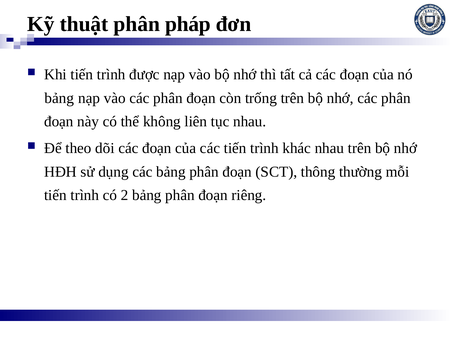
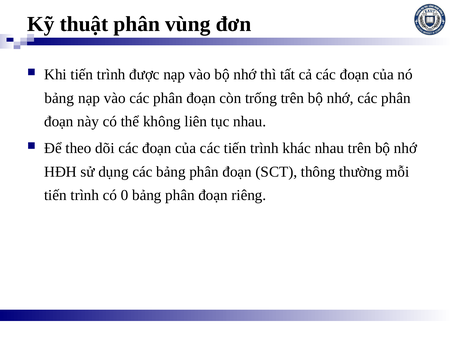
pháp: pháp -> vùng
2: 2 -> 0
